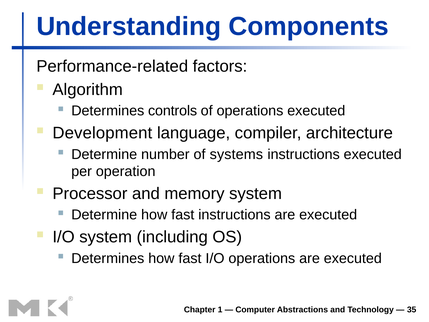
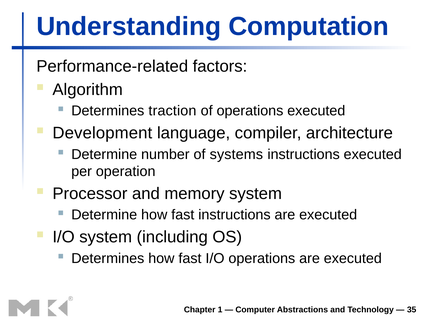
Components: Components -> Computation
controls: controls -> traction
